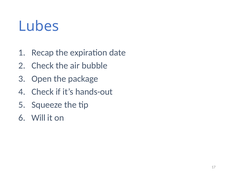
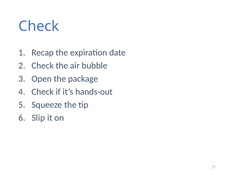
Lubes at (39, 26): Lubes -> Check
Will: Will -> Slip
